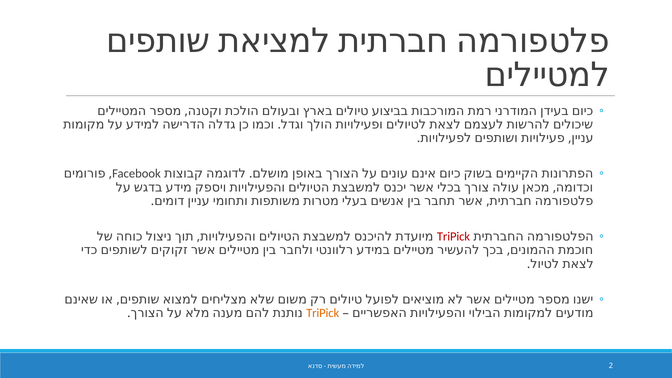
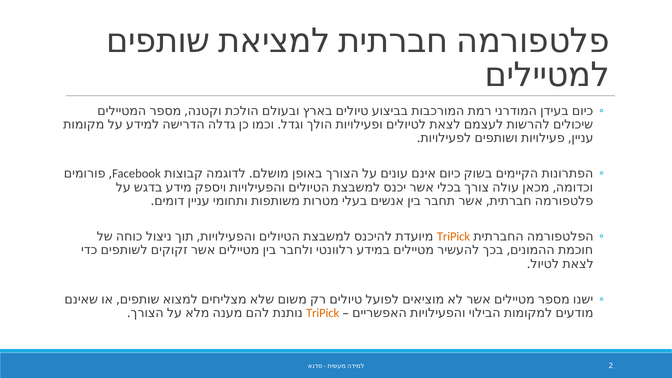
TriPick at (454, 237) colour: red -> orange
